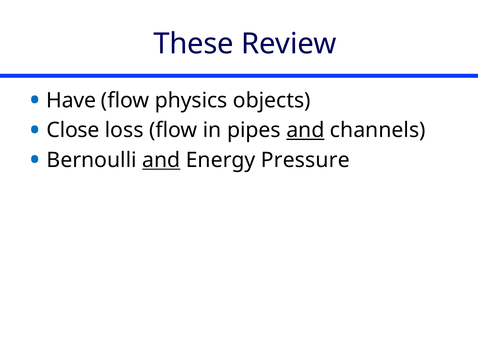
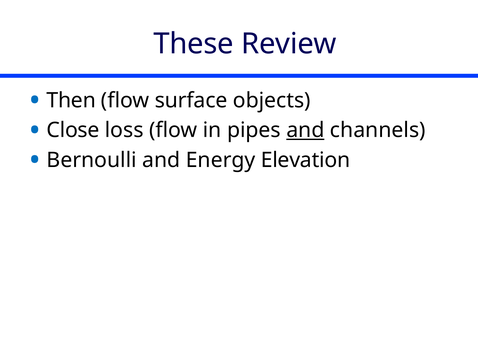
Have: Have -> Then
physics: physics -> surface
and at (161, 160) underline: present -> none
Pressure: Pressure -> Elevation
